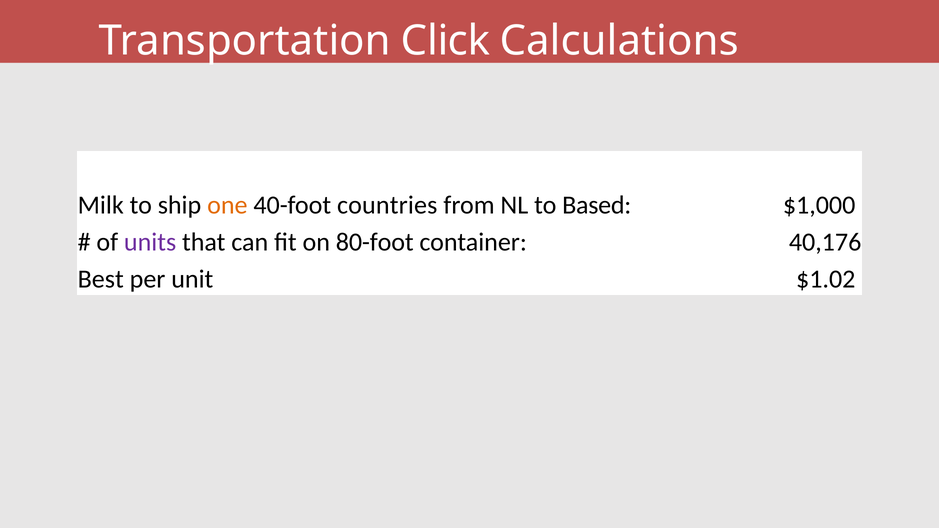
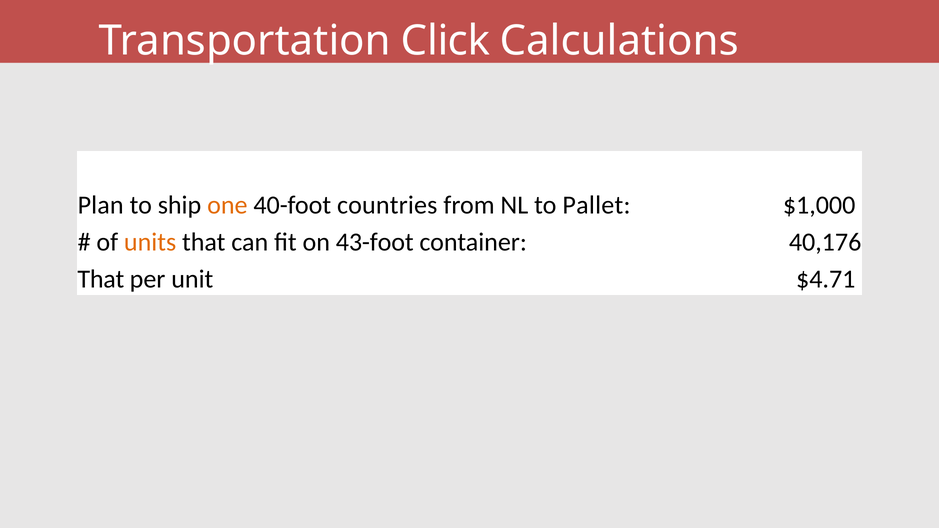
Milk: Milk -> Plan
Based: Based -> Pallet
units colour: purple -> orange
80-foot: 80-foot -> 43-foot
Best at (101, 279): Best -> That
$1.02: $1.02 -> $4.71
